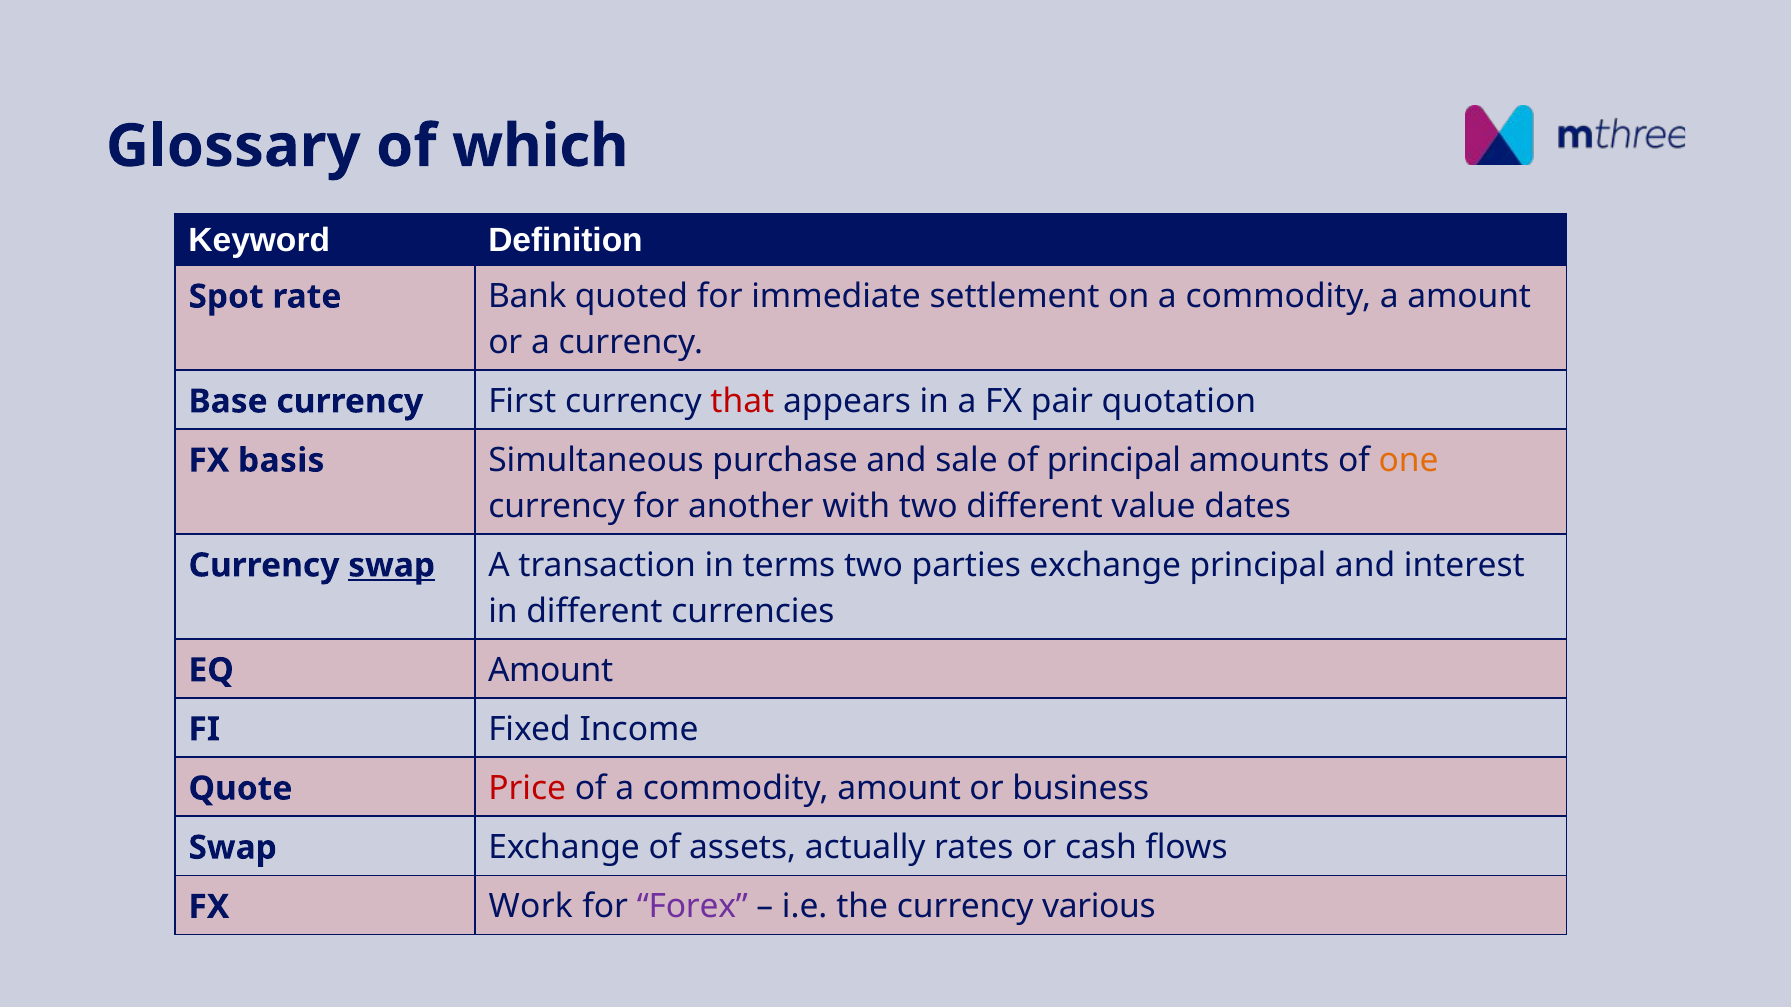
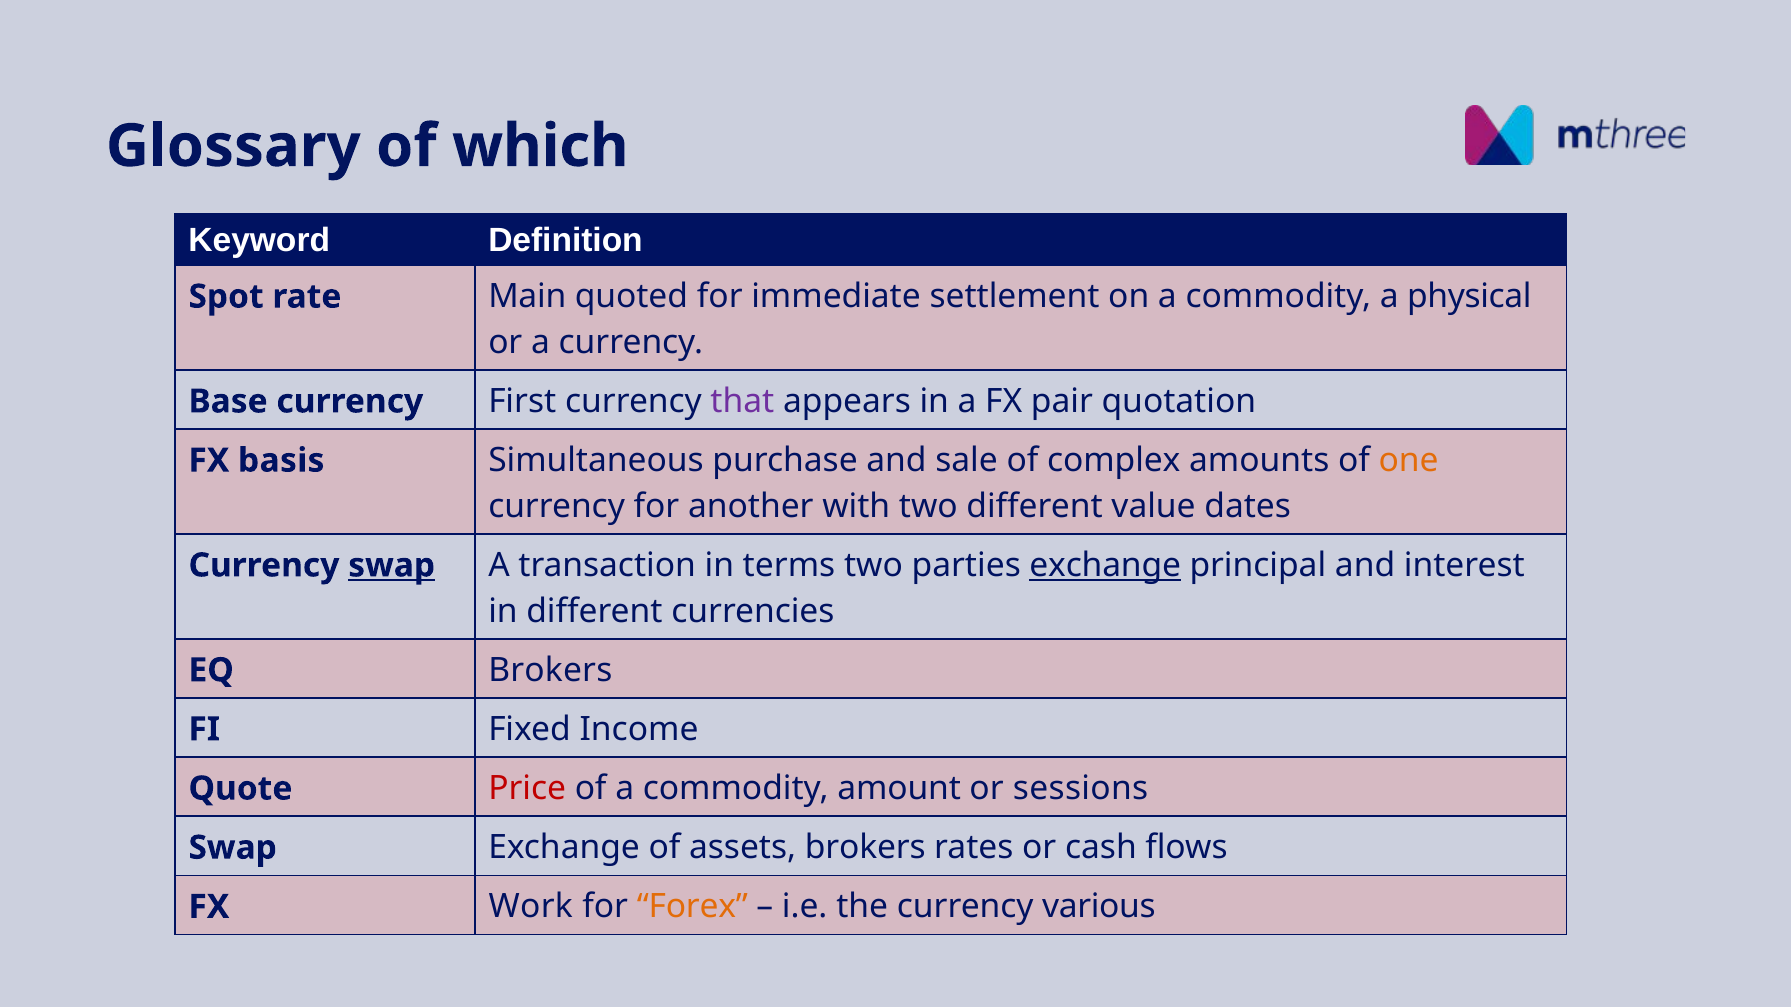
Bank: Bank -> Main
a amount: amount -> physical
that colour: red -> purple
of principal: principal -> complex
exchange at (1105, 566) underline: none -> present
EQ Amount: Amount -> Brokers
business: business -> sessions
assets actually: actually -> brokers
Forex colour: purple -> orange
